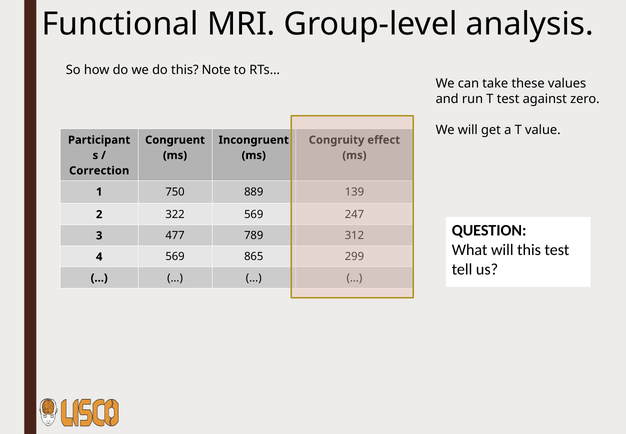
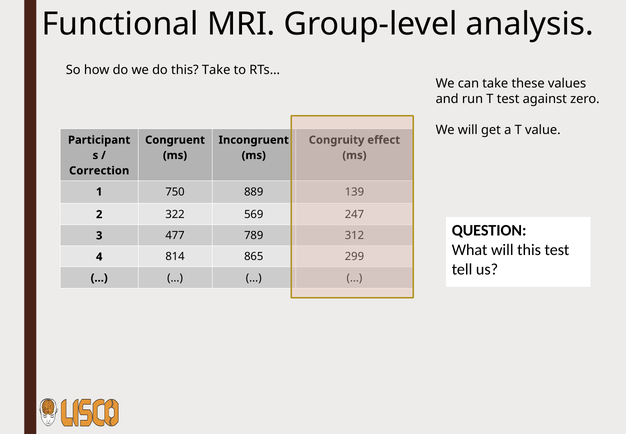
this Note: Note -> Take
4 569: 569 -> 814
